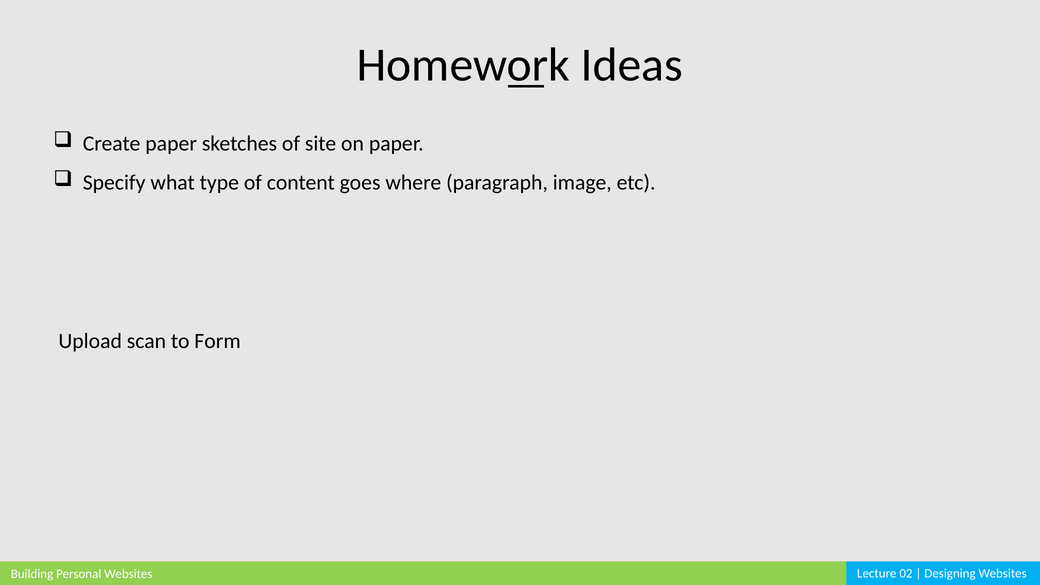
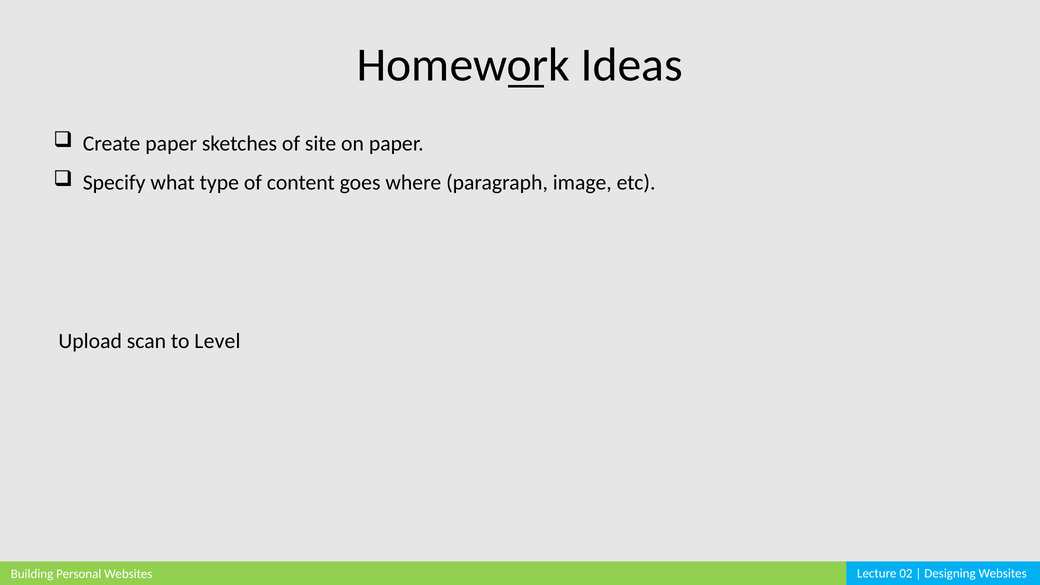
Form: Form -> Level
